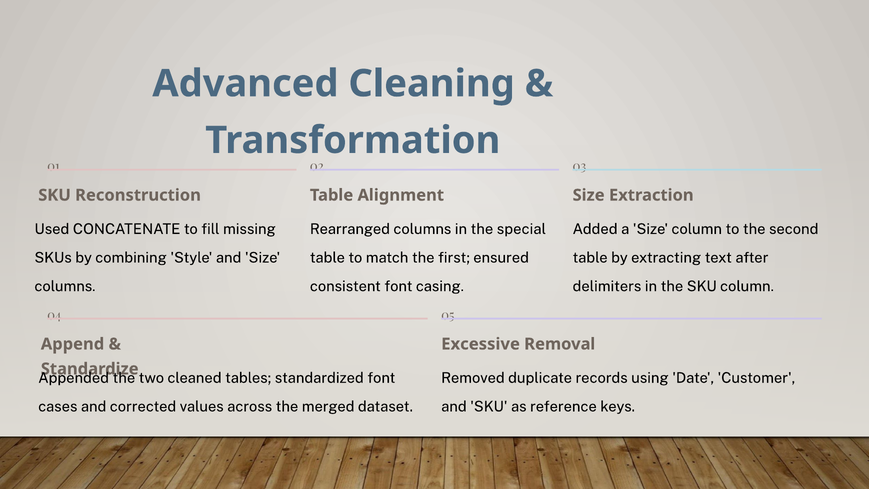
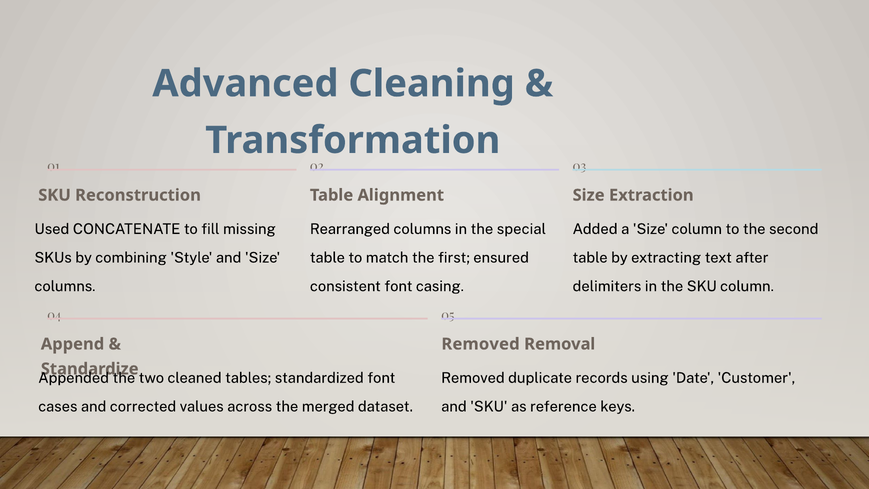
Excessive at (481, 344): Excessive -> Removed
